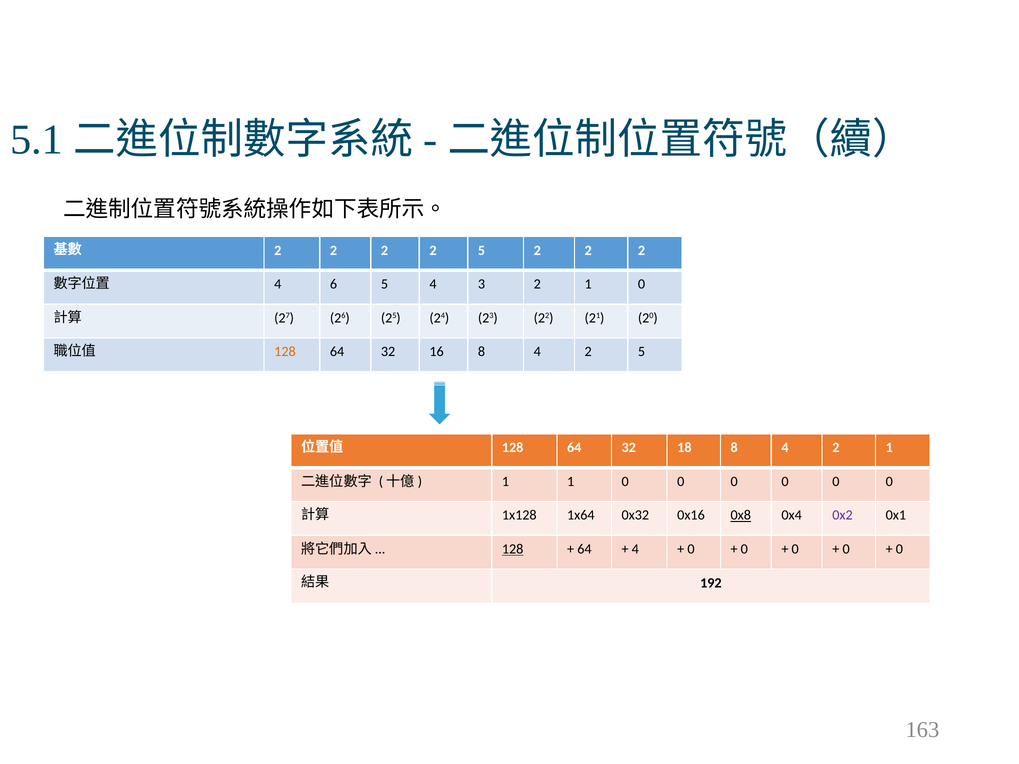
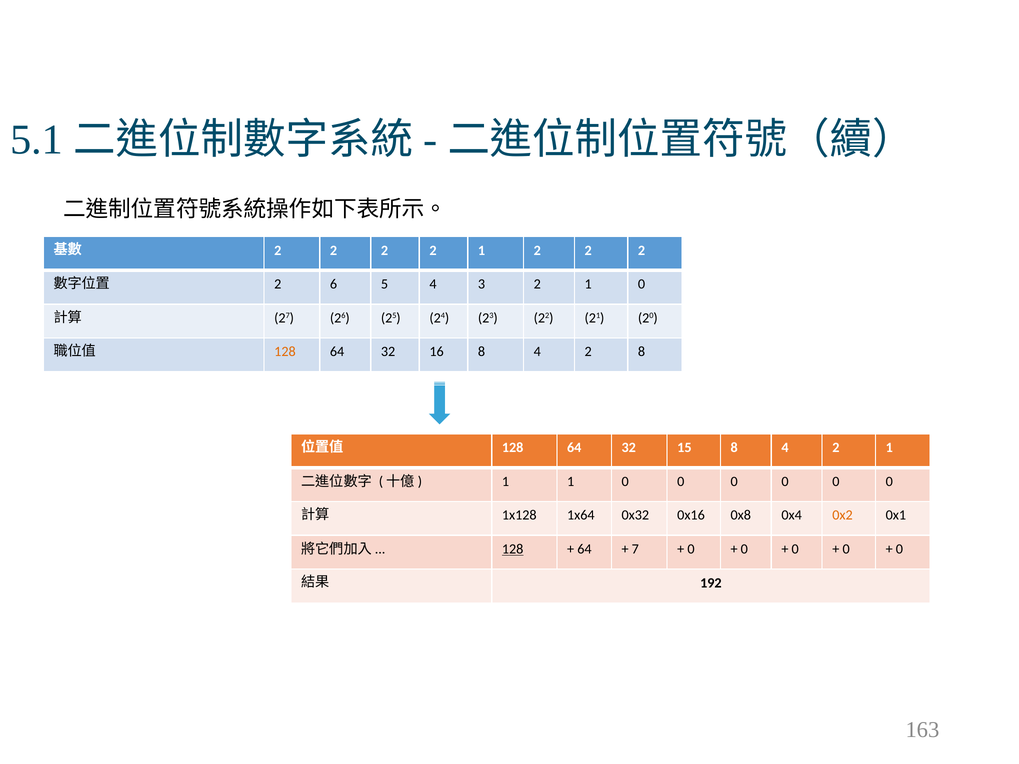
2 2 5: 5 -> 1
4 at (278, 284): 4 -> 2
4 2 5: 5 -> 8
18: 18 -> 15
0x8 underline: present -> none
0x2 colour: purple -> orange
4 at (635, 549): 4 -> 7
